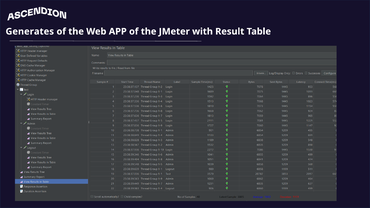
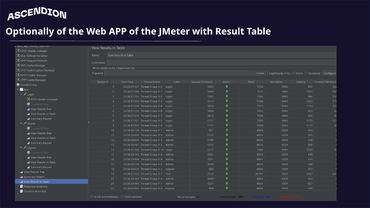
Generates: Generates -> Optionally
